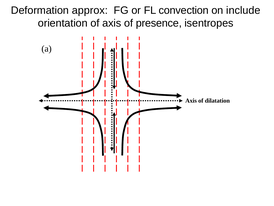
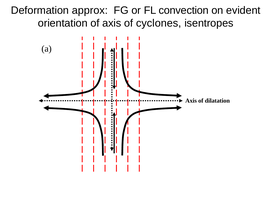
include: include -> evident
presence: presence -> cyclones
